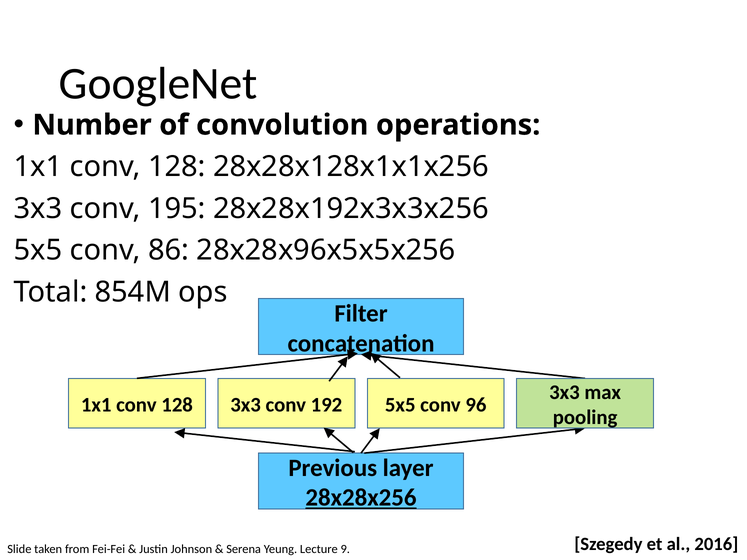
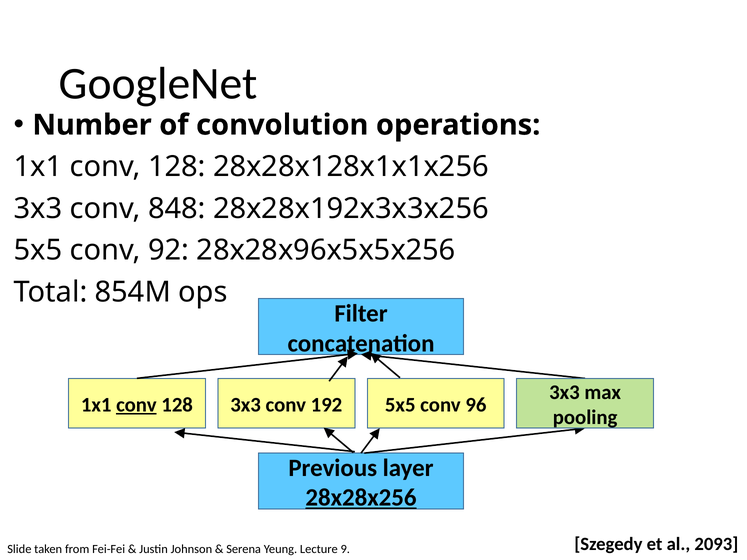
195: 195 -> 848
86: 86 -> 92
conv at (136, 405) underline: none -> present
2016: 2016 -> 2093
